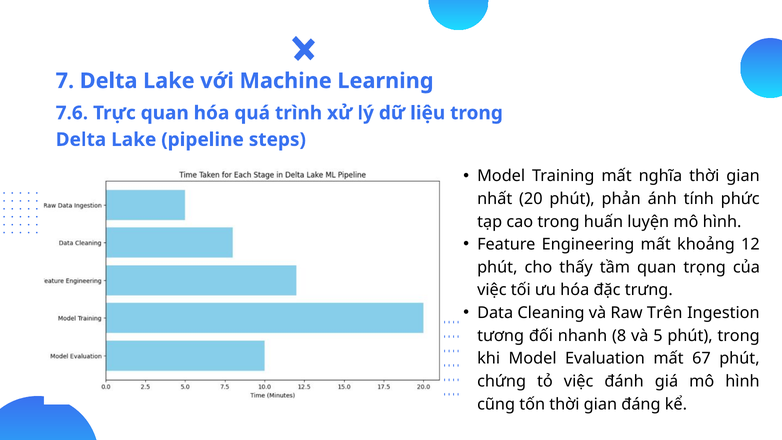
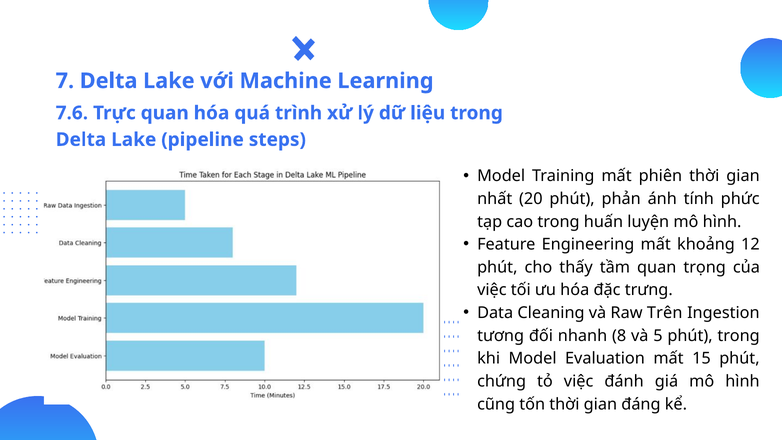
nghĩa: nghĩa -> phiên
67: 67 -> 15
